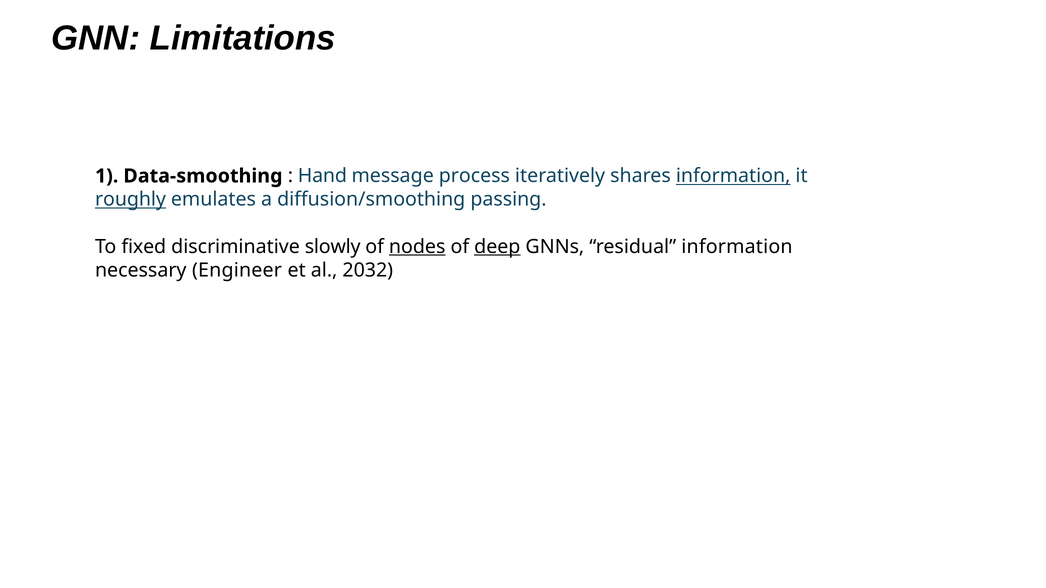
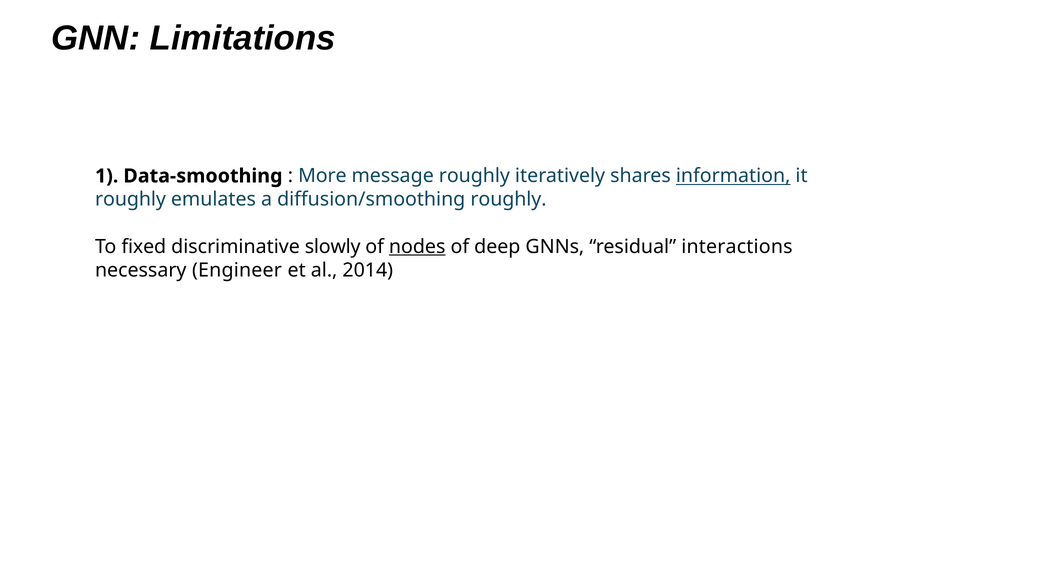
Hand: Hand -> More
message process: process -> roughly
roughly at (131, 200) underline: present -> none
diffusion/smoothing passing: passing -> roughly
deep underline: present -> none
residual information: information -> interactions
2032: 2032 -> 2014
